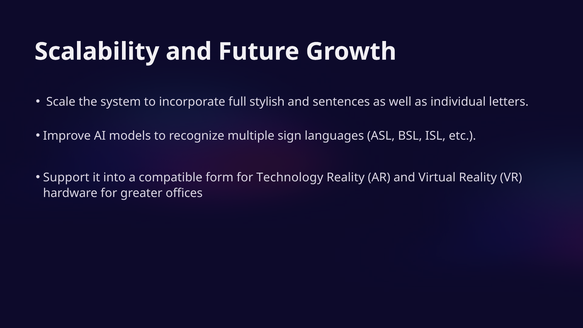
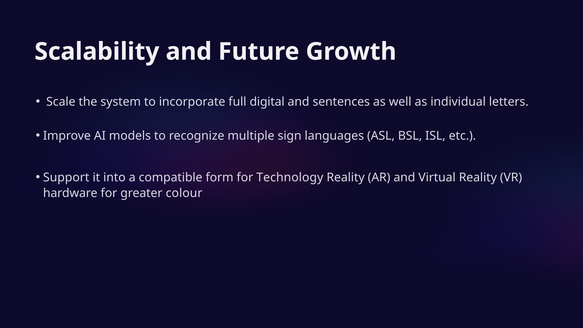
stylish: stylish -> digital
offices: offices -> colour
